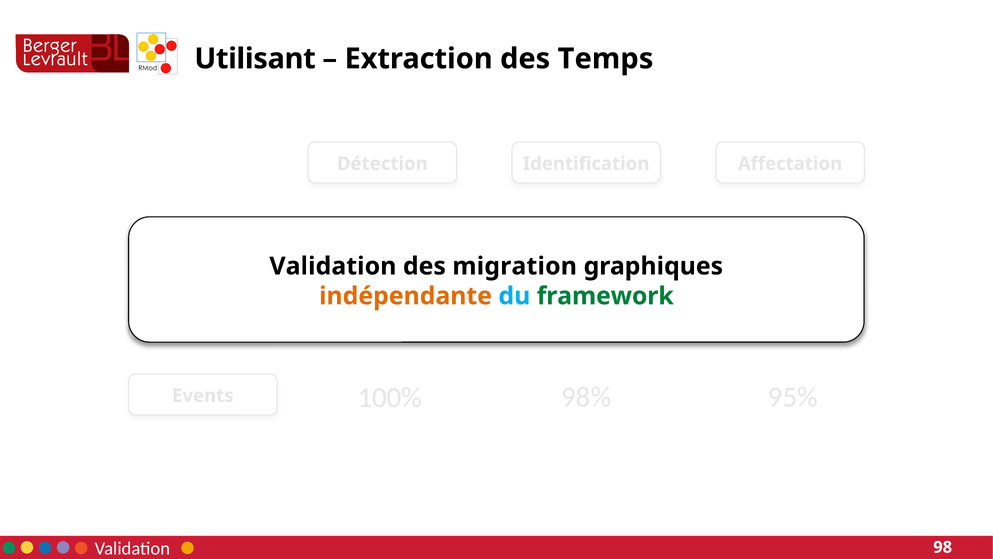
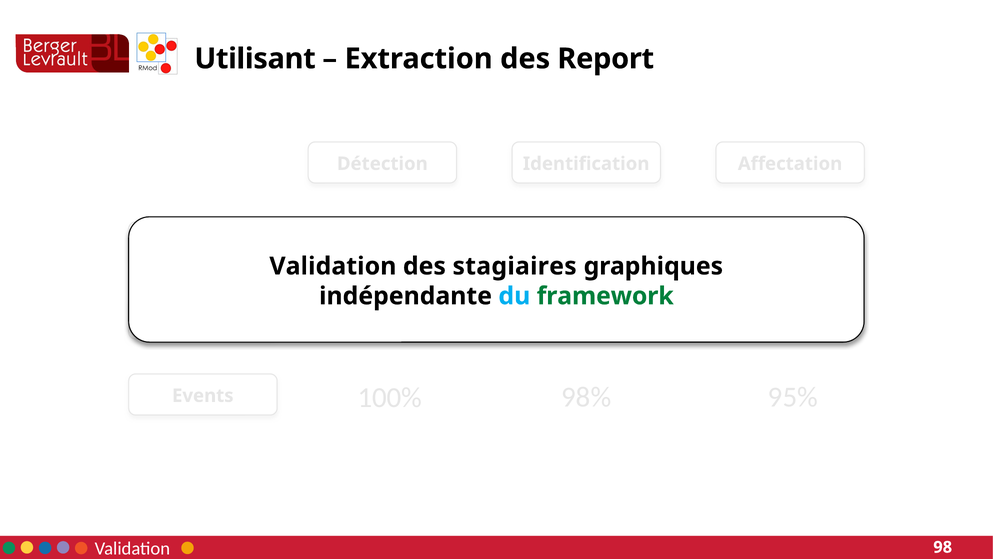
Temps: Temps -> Report
migration: migration -> stagiaires
indépendante colour: orange -> black
